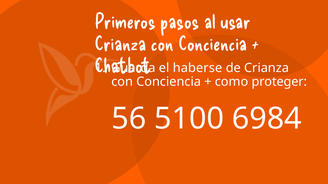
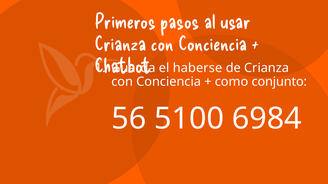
proteger: proteger -> conjunto
